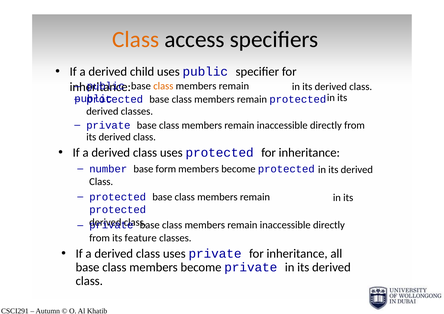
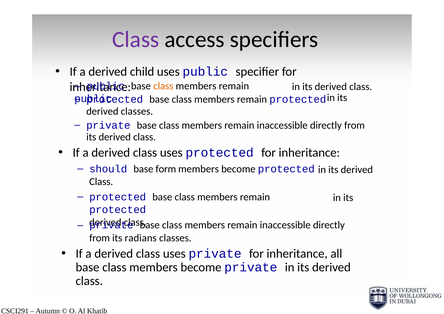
Class at (136, 40) colour: orange -> purple
number: number -> should
feature: feature -> radians
